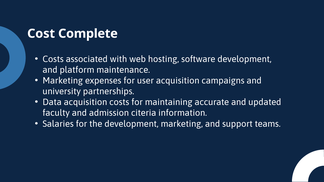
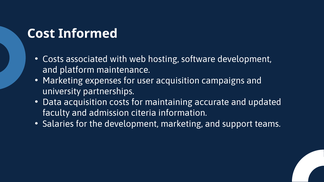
Complete: Complete -> Informed
